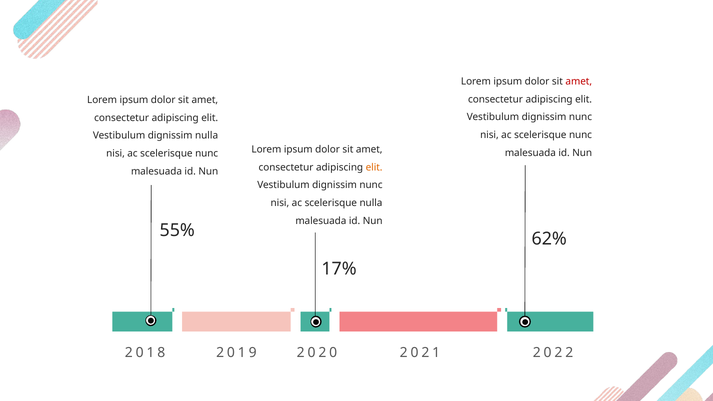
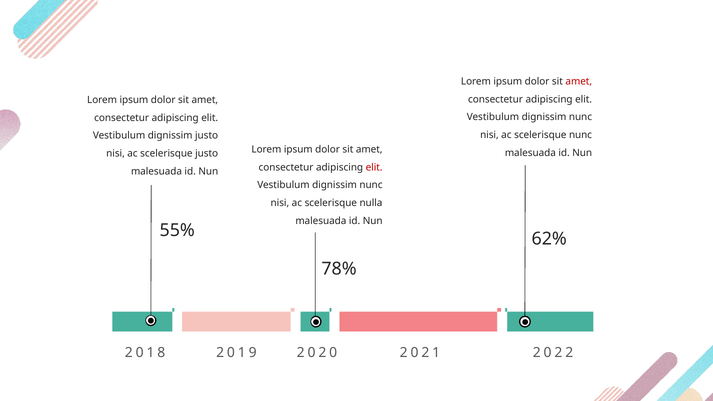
dignissim nulla: nulla -> justo
nunc at (207, 153): nunc -> justo
elit at (374, 167) colour: orange -> red
17%: 17% -> 78%
